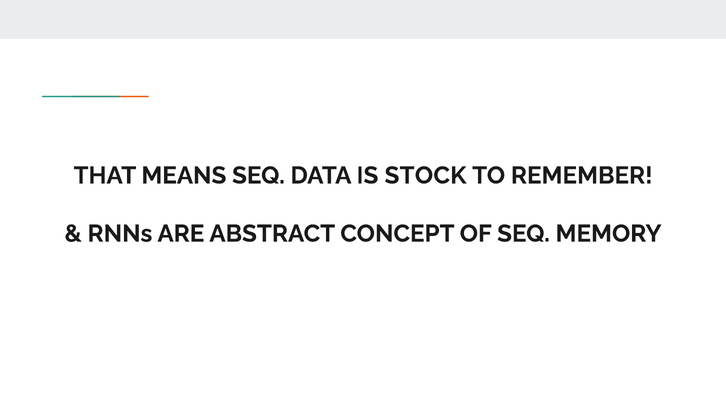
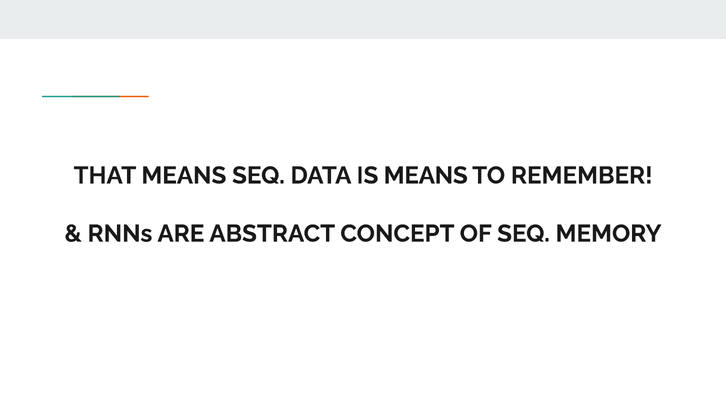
IS STOCK: STOCK -> MEANS
